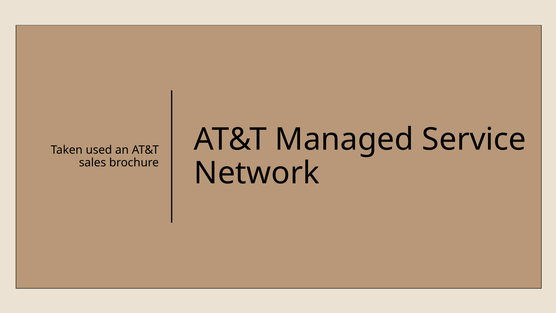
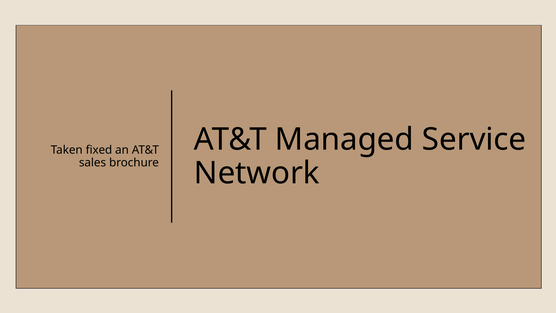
used: used -> fixed
